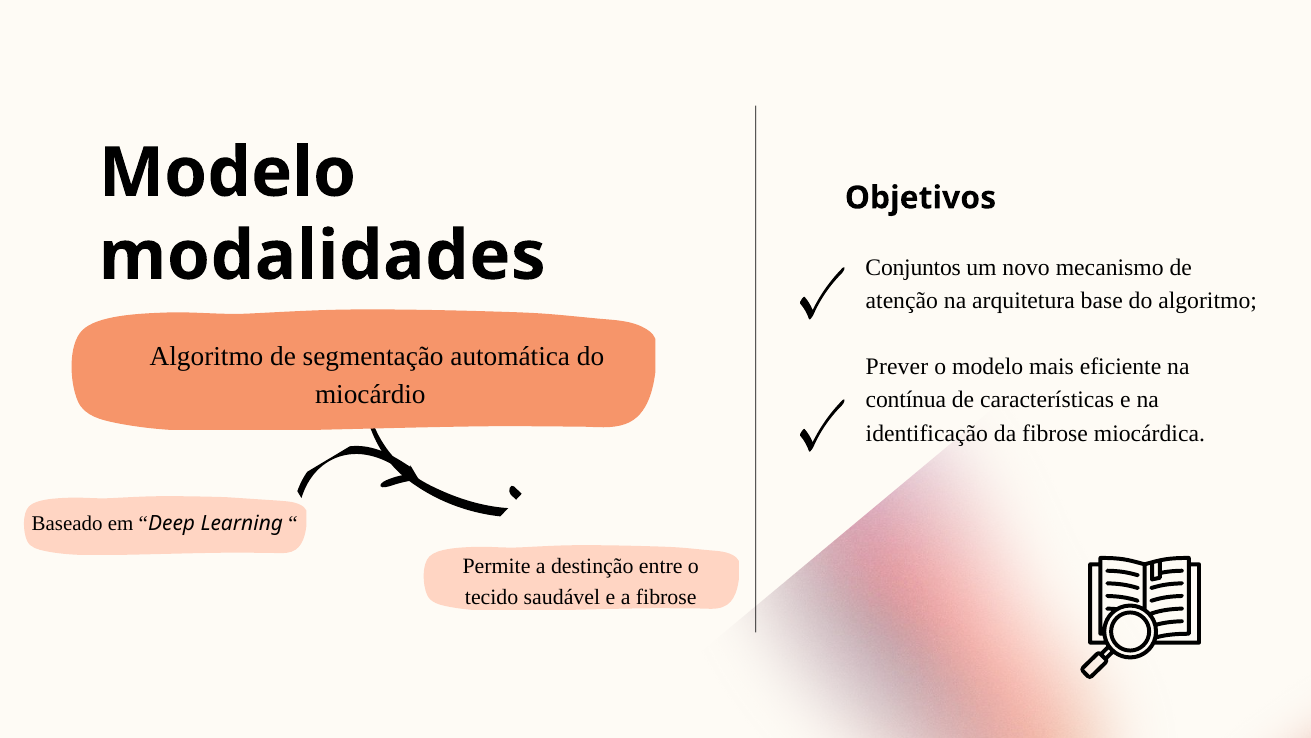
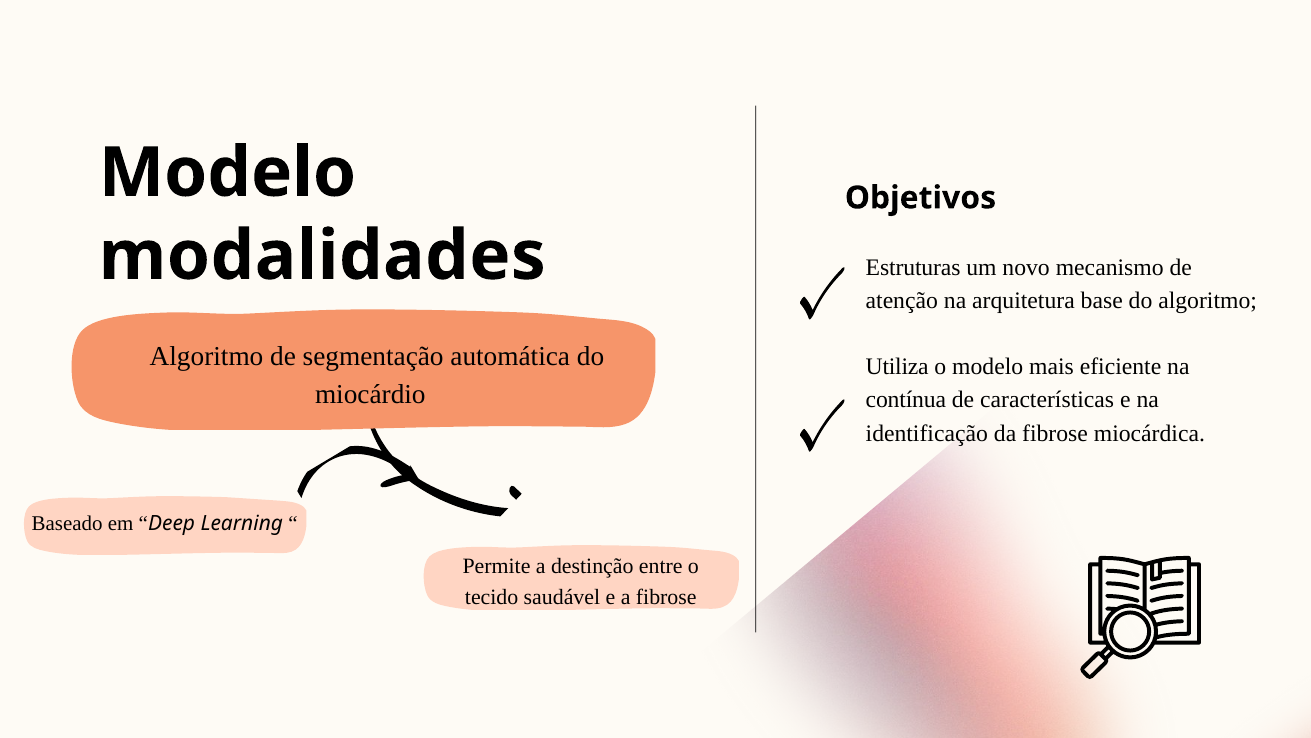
Conjuntos: Conjuntos -> Estruturas
Prever: Prever -> Utiliza
